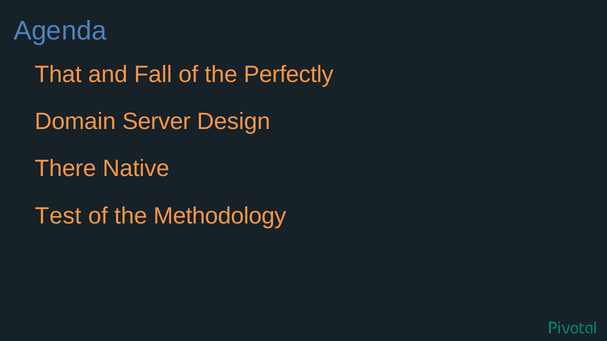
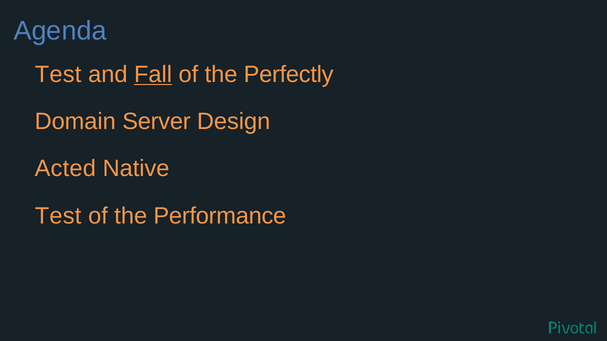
That at (58, 74): That -> Test
Fall underline: none -> present
There: There -> Acted
Methodology: Methodology -> Performance
